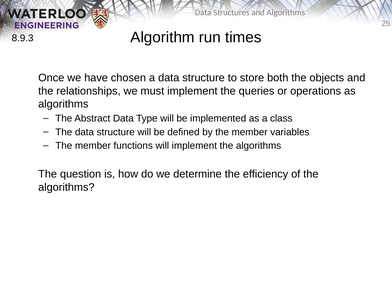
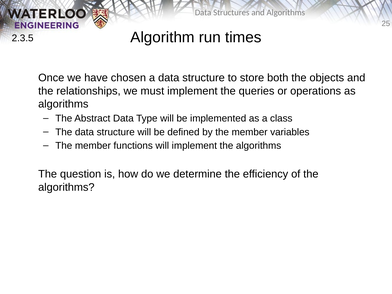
8.9.3: 8.9.3 -> 2.3.5
